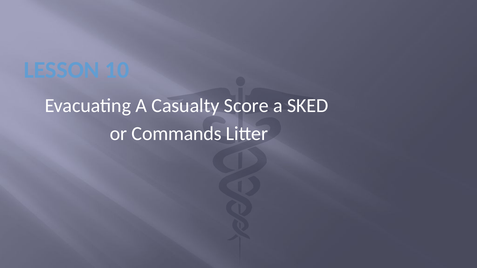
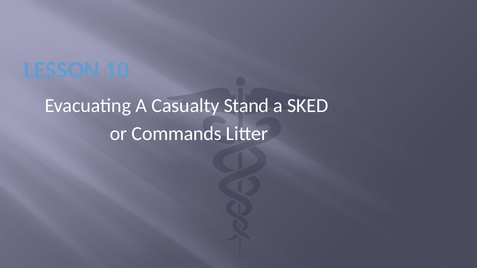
Score: Score -> Stand
